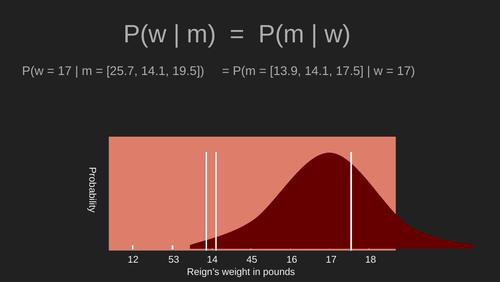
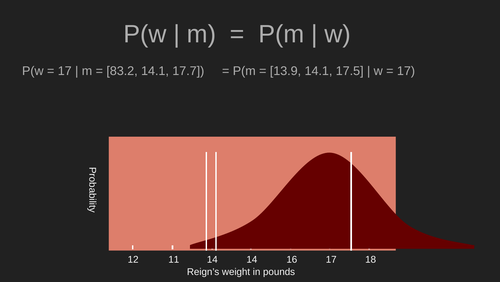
25.7: 25.7 -> 83.2
19.5: 19.5 -> 17.7
53: 53 -> 11
14 45: 45 -> 14
